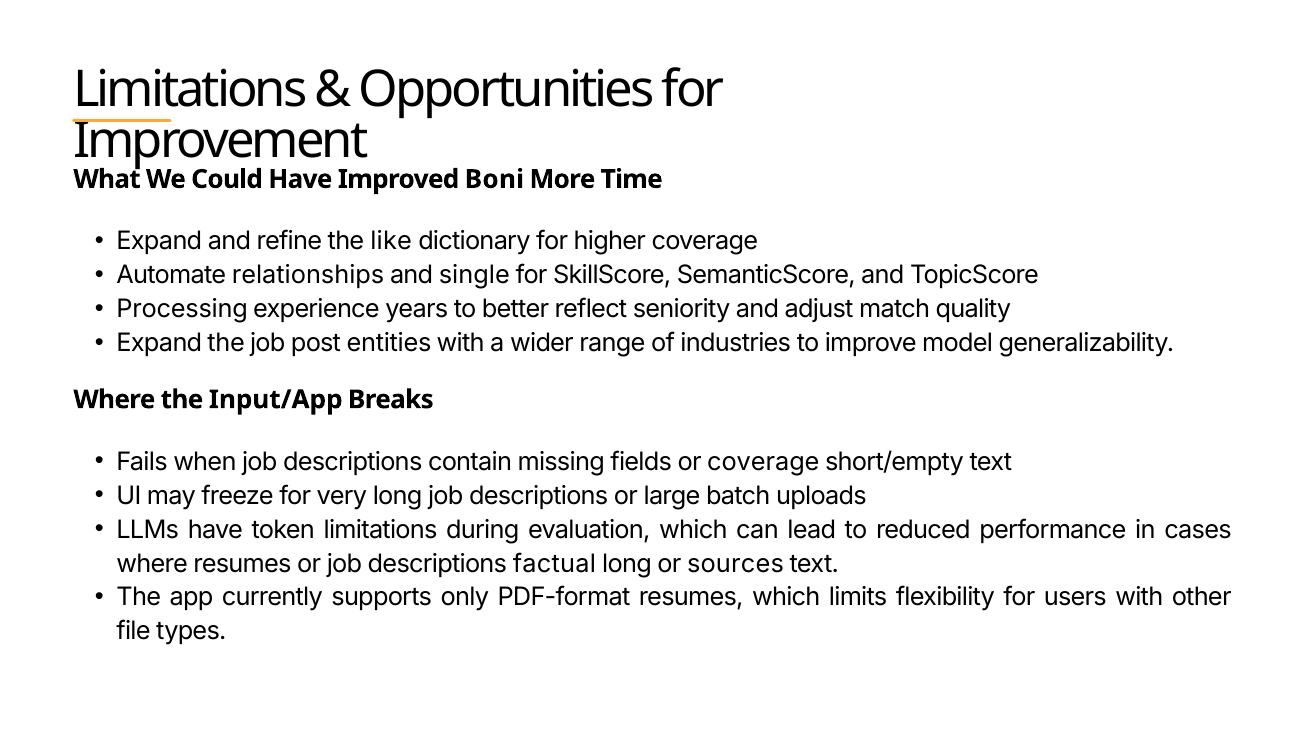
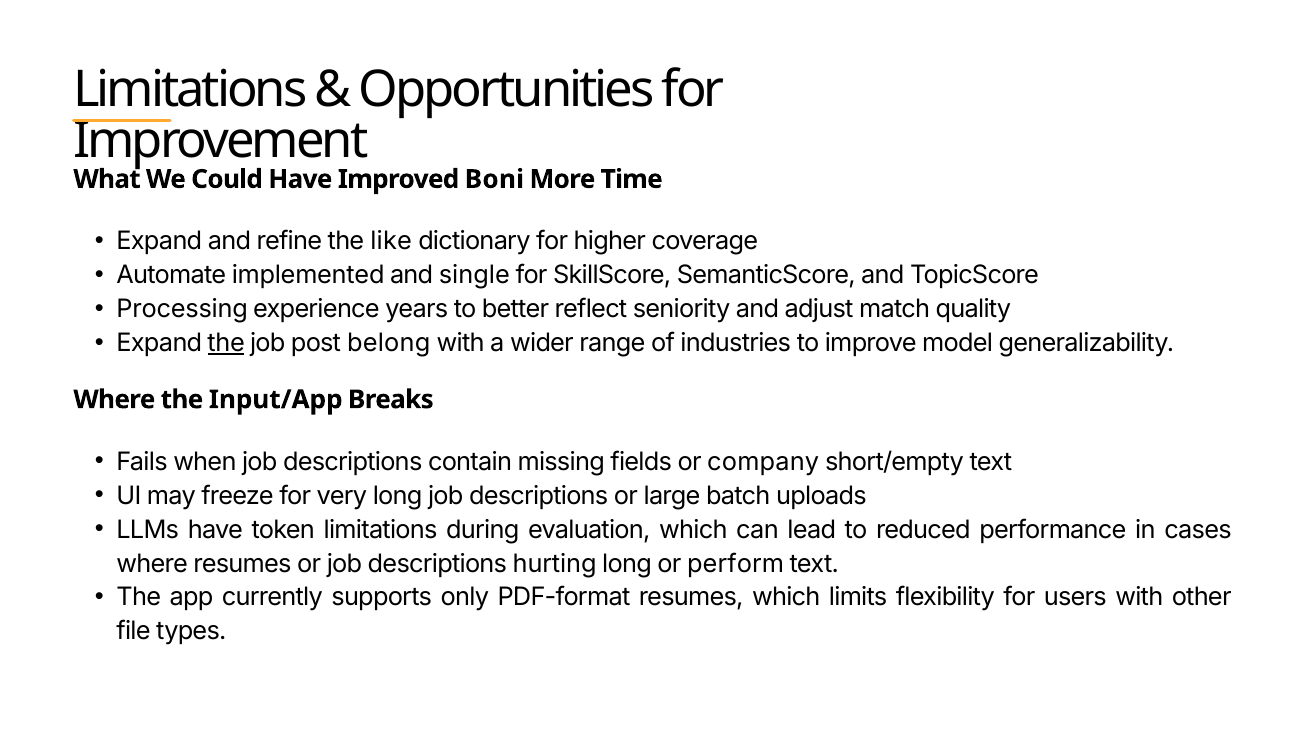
relationships: relationships -> implemented
the at (226, 344) underline: none -> present
entities: entities -> belong
or coverage: coverage -> company
factual: factual -> hurting
sources: sources -> perform
